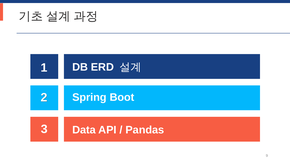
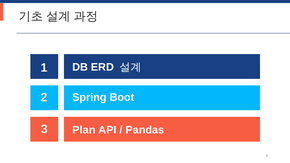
Data: Data -> Plan
